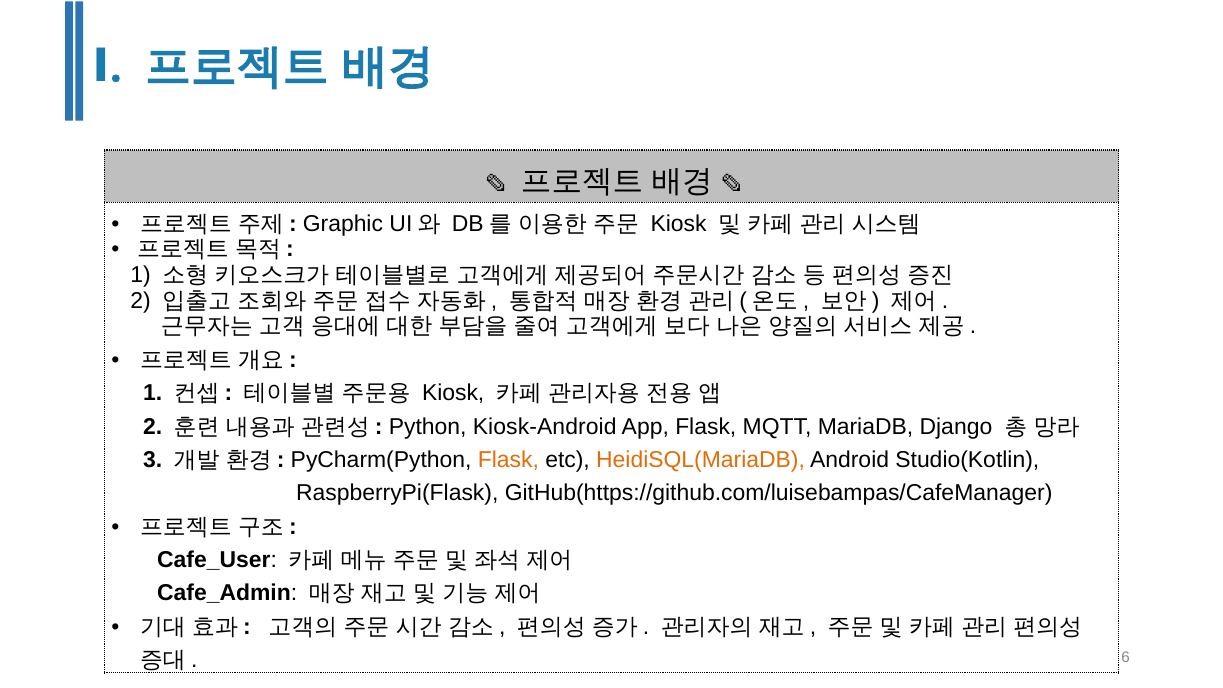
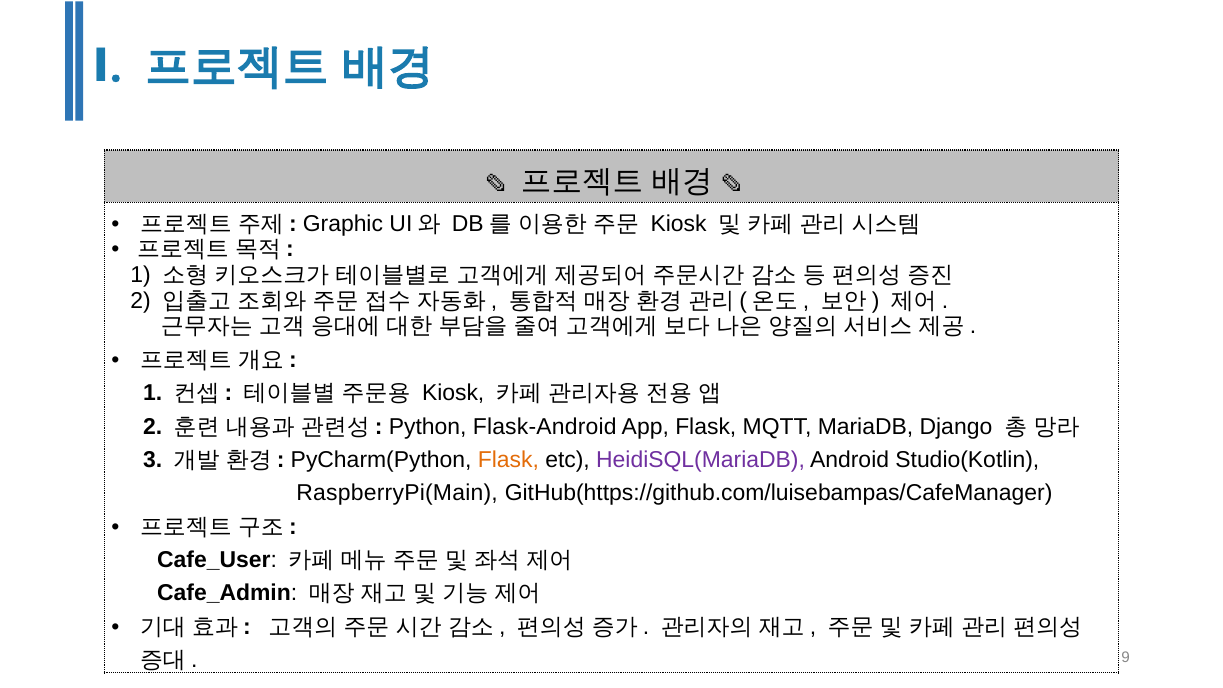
Kiosk-Android: Kiosk-Android -> Flask-Android
HeidiSQL(MariaDB colour: orange -> purple
RaspberryPi(Flask: RaspberryPi(Flask -> RaspberryPi(Main
6: 6 -> 9
